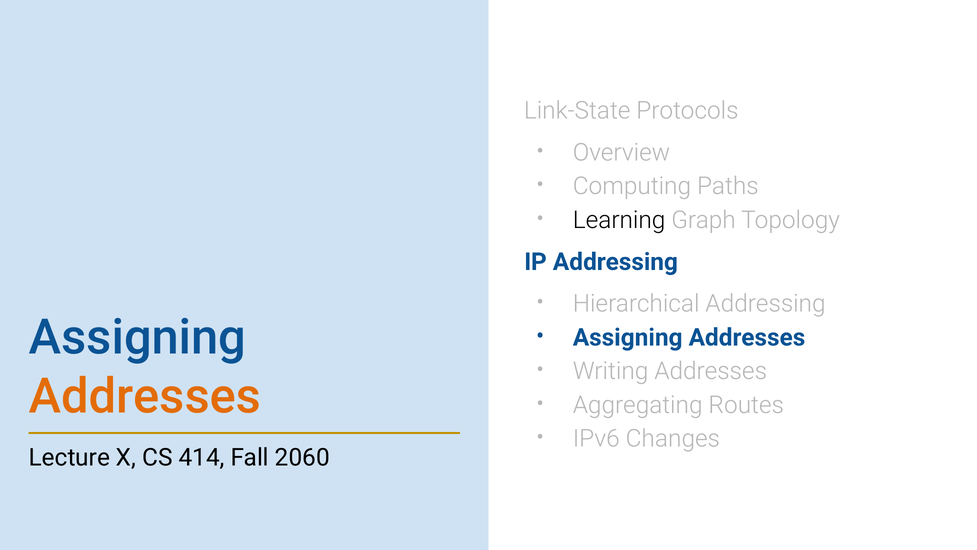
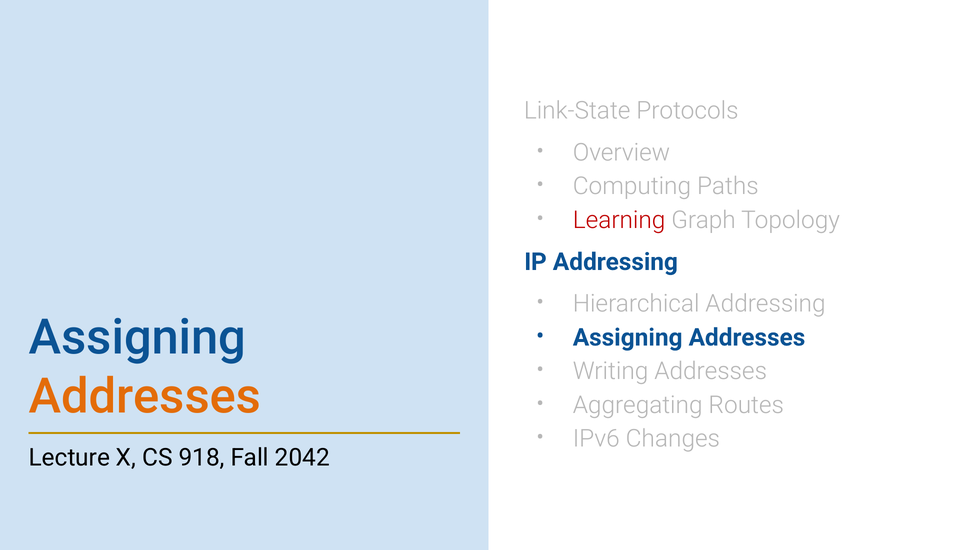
Learning colour: black -> red
414: 414 -> 918
2060: 2060 -> 2042
